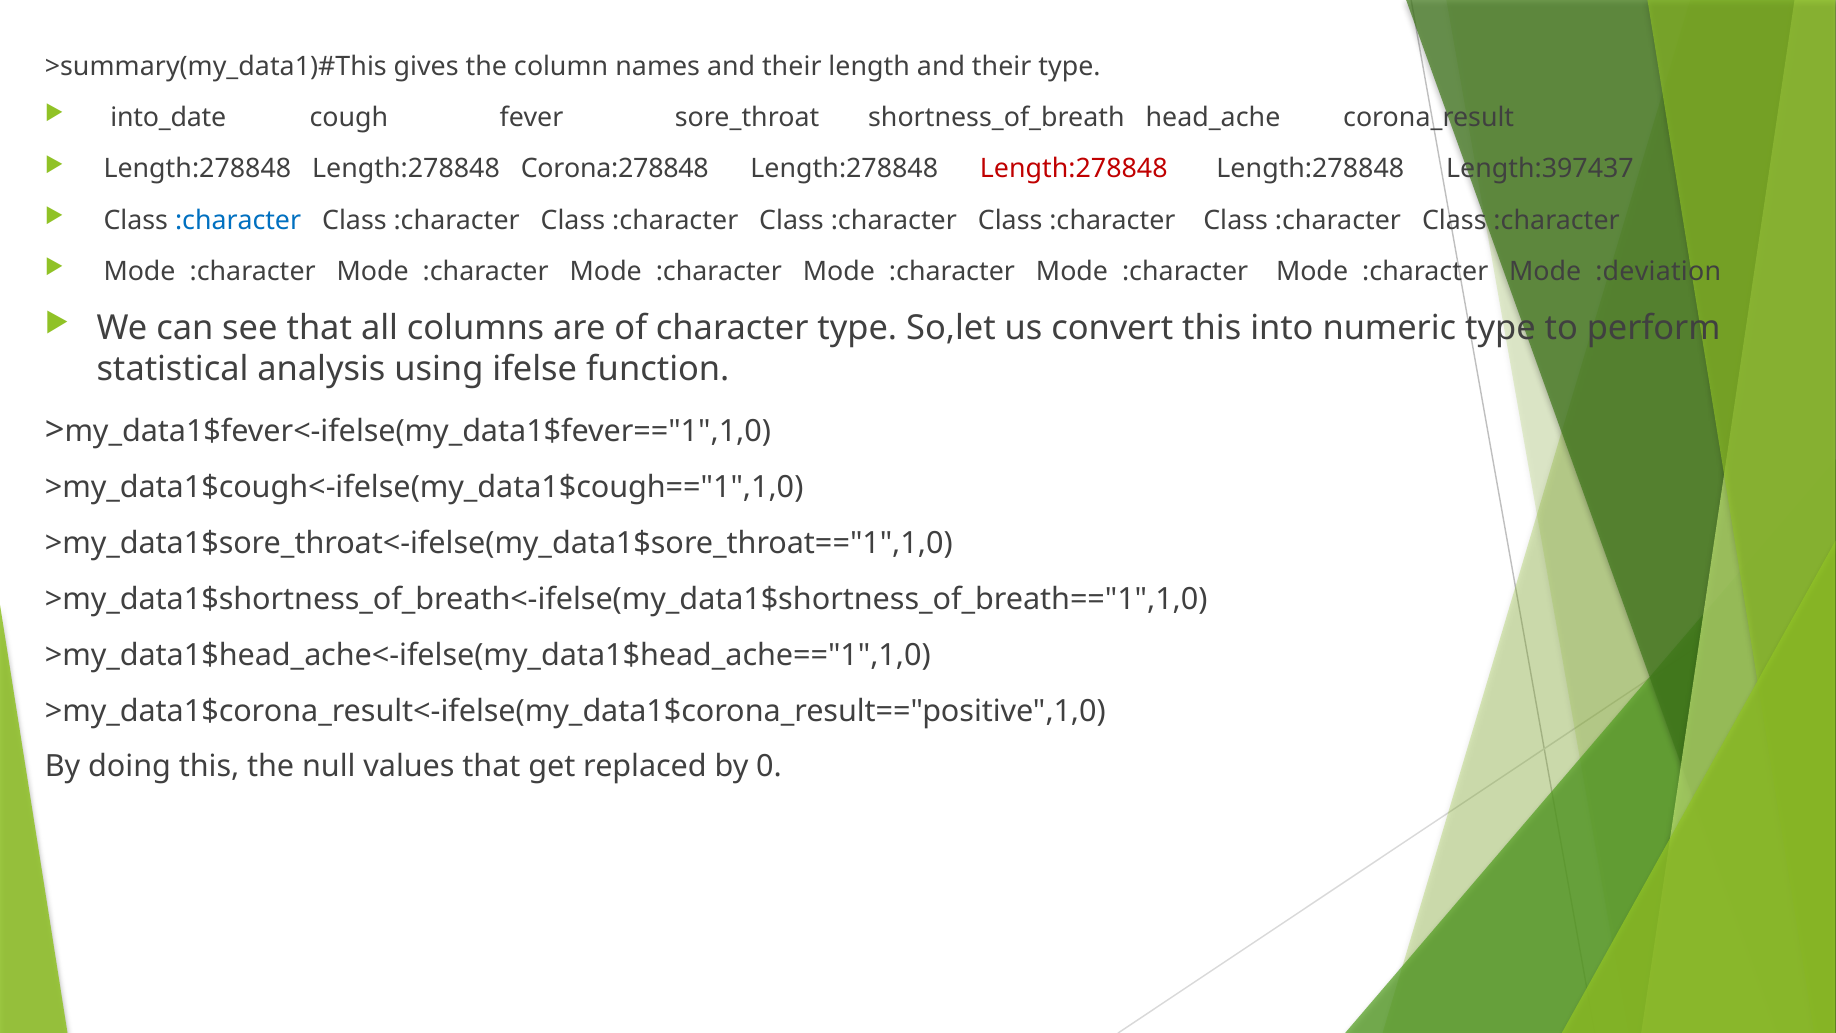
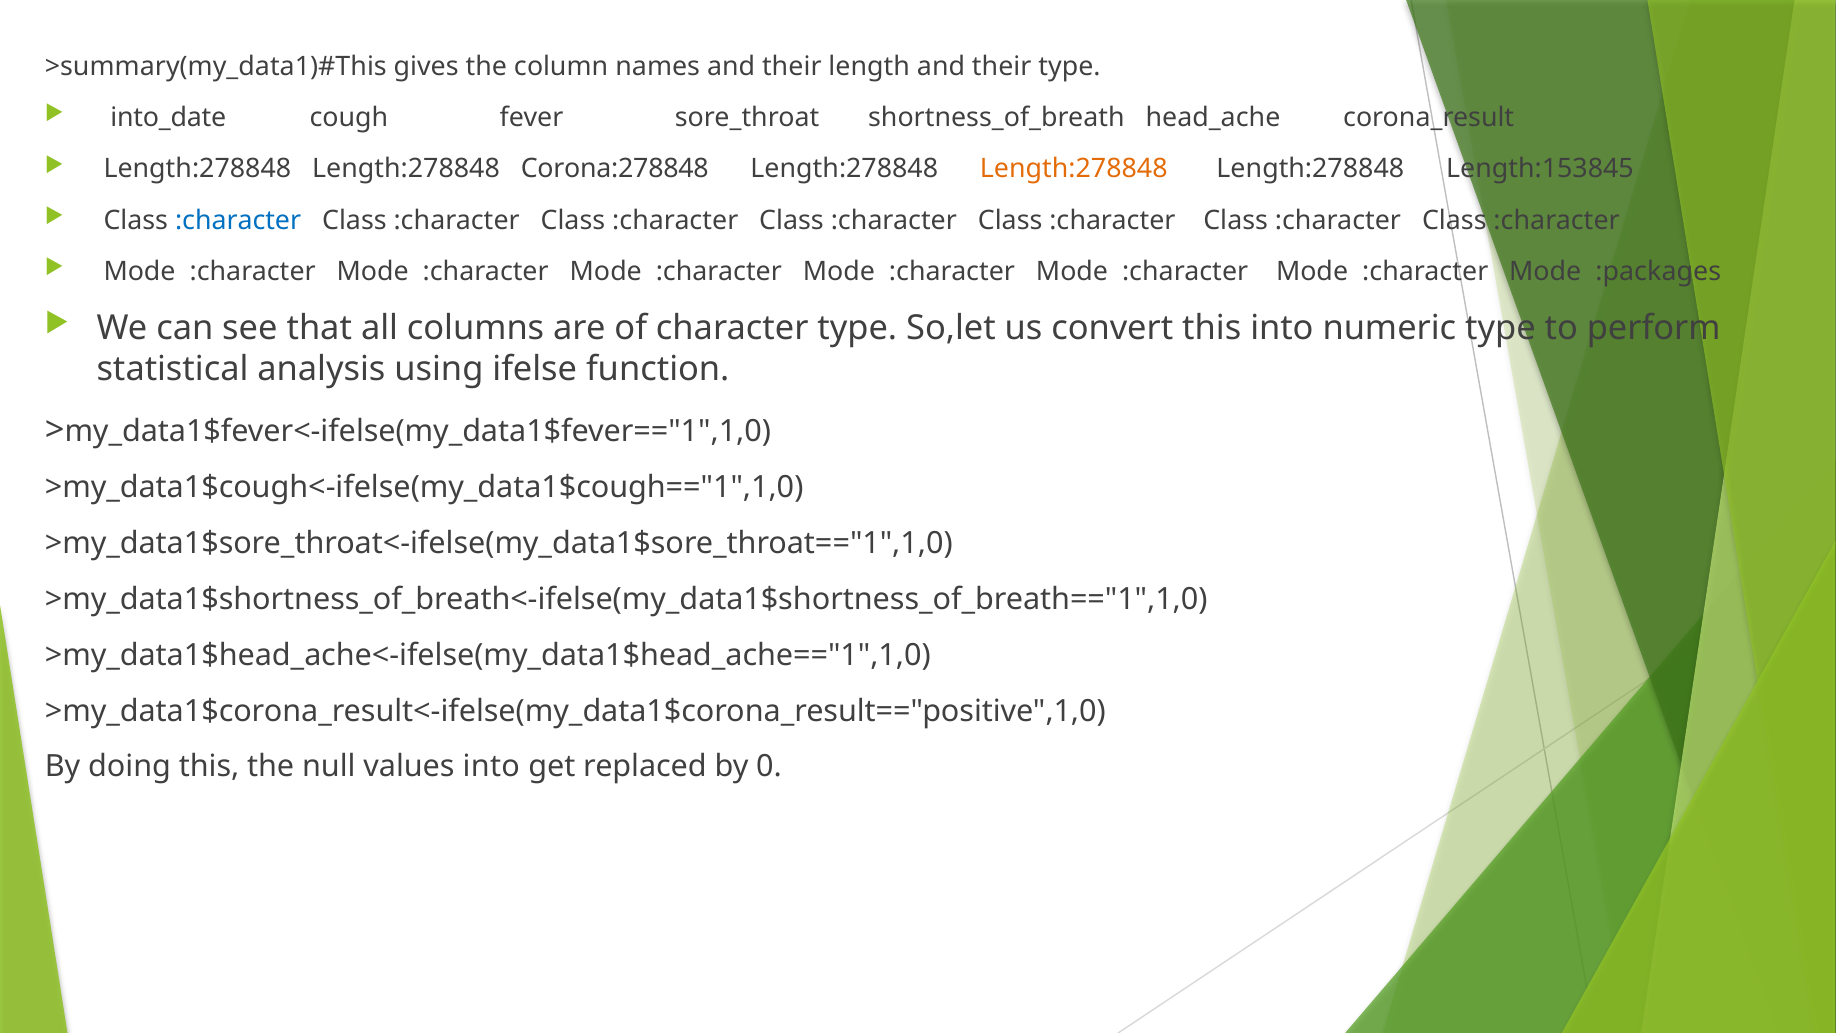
Length:278848 at (1074, 169) colour: red -> orange
Length:397437: Length:397437 -> Length:153845
:deviation: :deviation -> :packages
values that: that -> into
